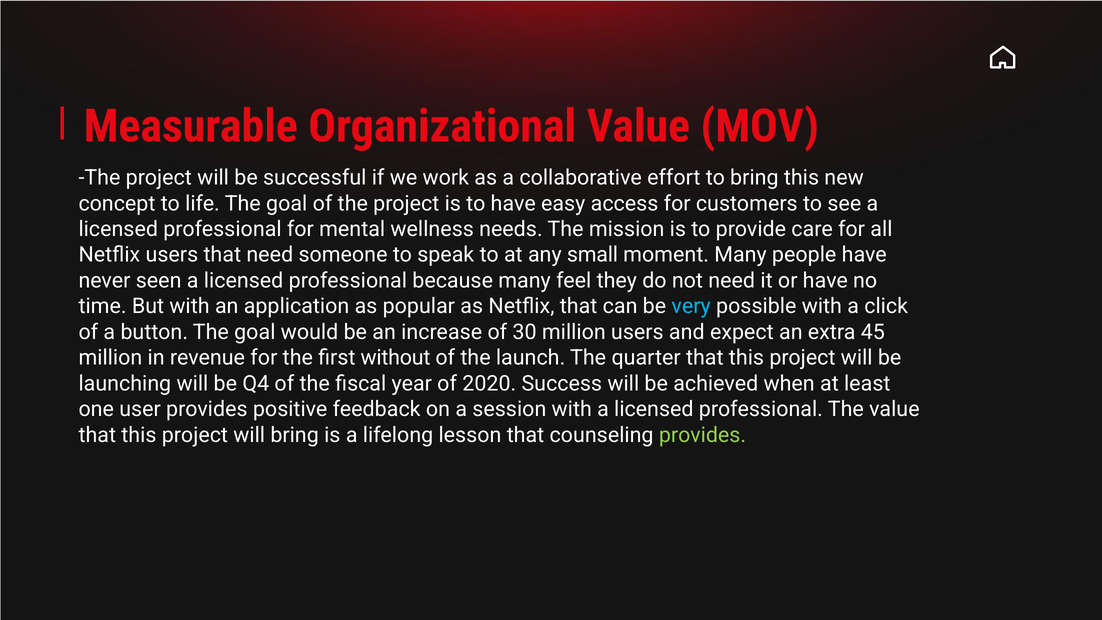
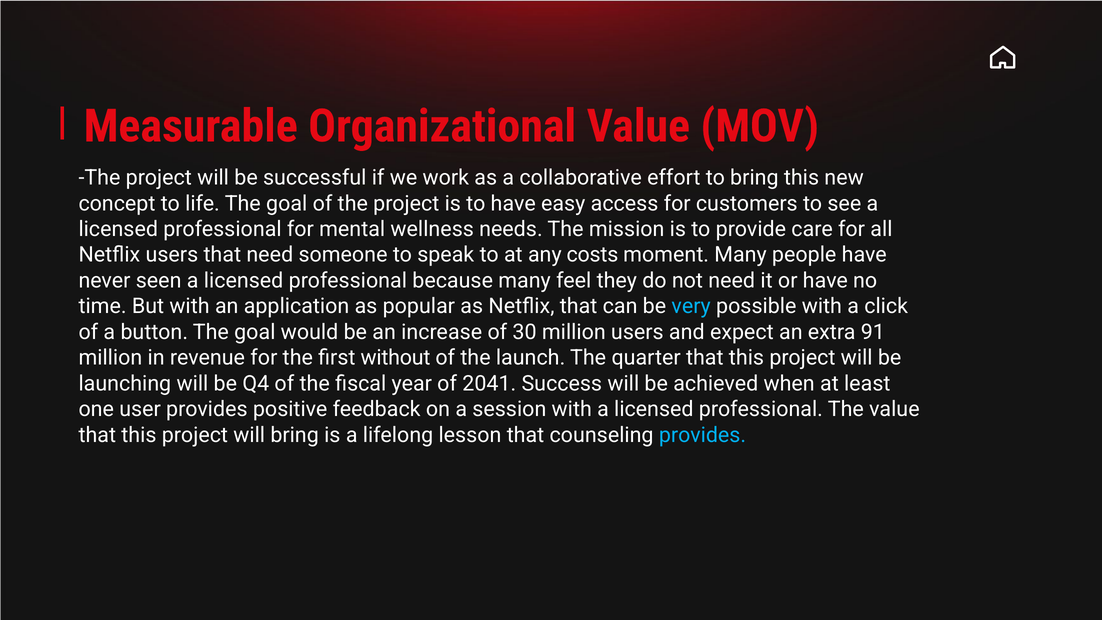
small: small -> costs
45: 45 -> 91
2020: 2020 -> 2041
provides at (702, 435) colour: light green -> light blue
